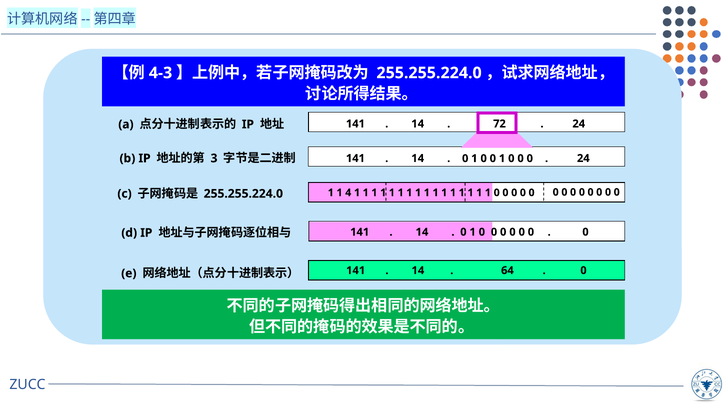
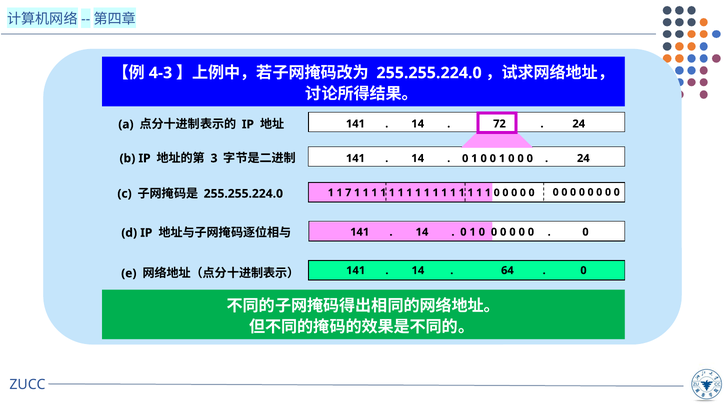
4: 4 -> 7
